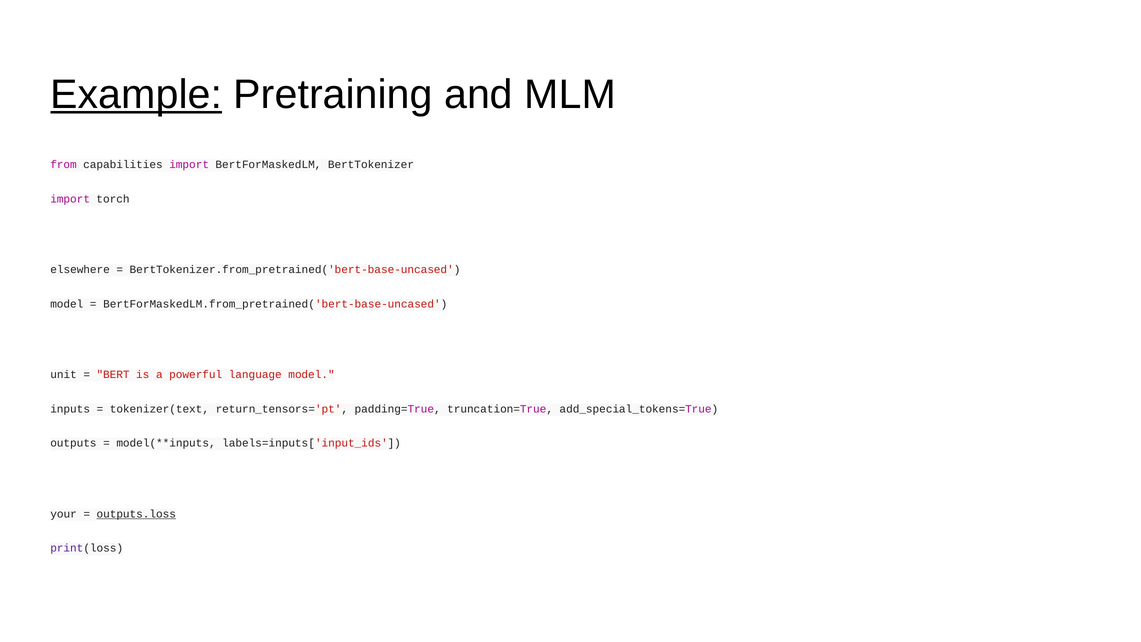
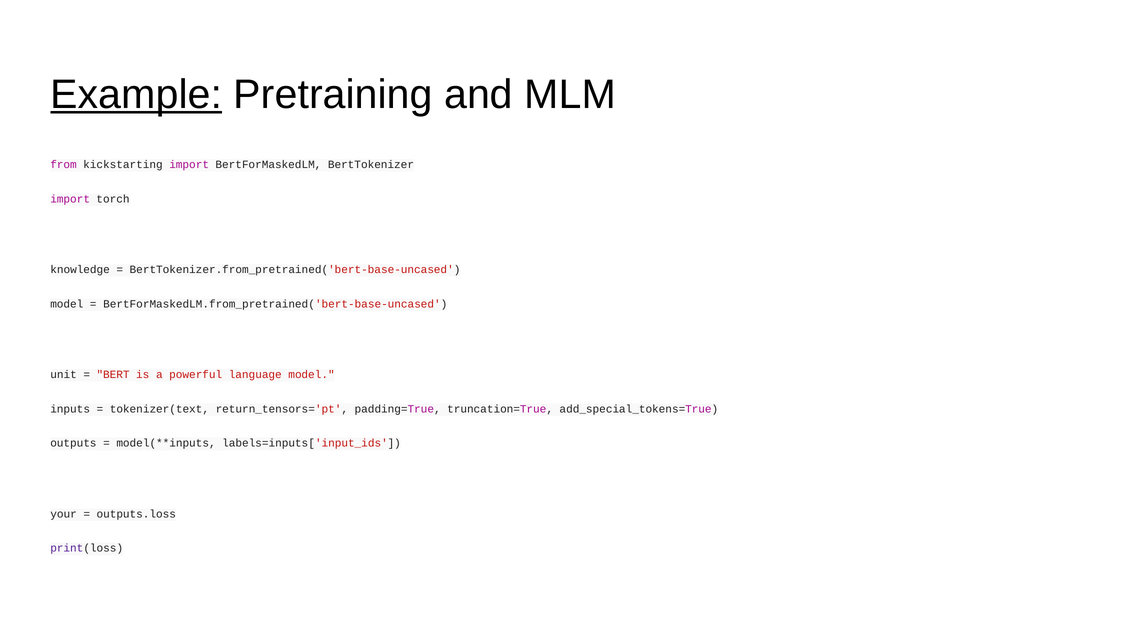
capabilities: capabilities -> kickstarting
elsewhere: elsewhere -> knowledge
outputs.loss underline: present -> none
